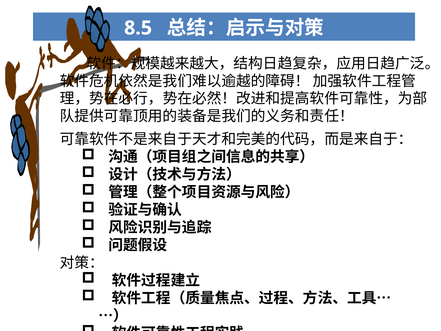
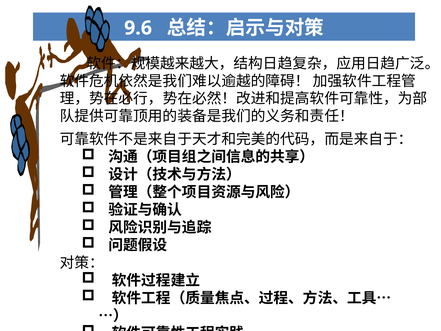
8.5: 8.5 -> 9.6
